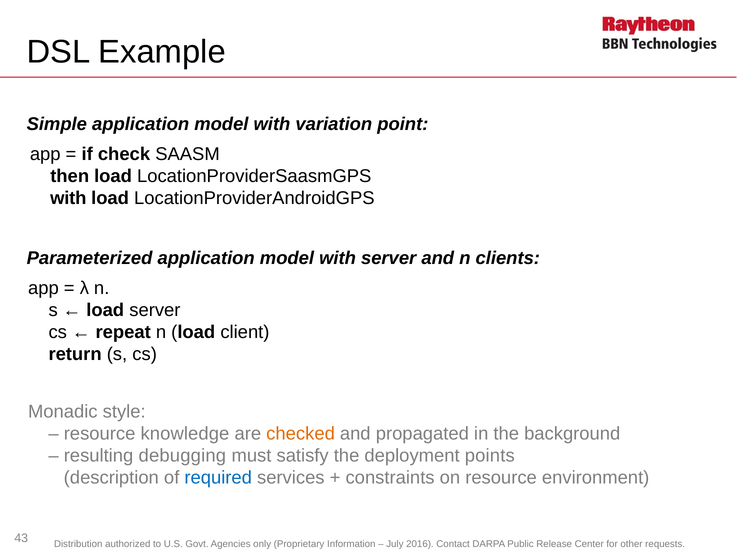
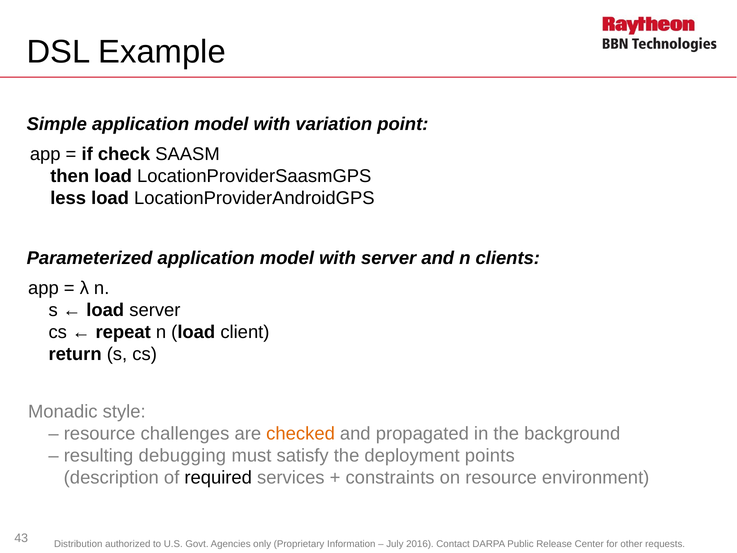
with at (68, 198): with -> less
knowledge: knowledge -> challenges
required colour: blue -> black
